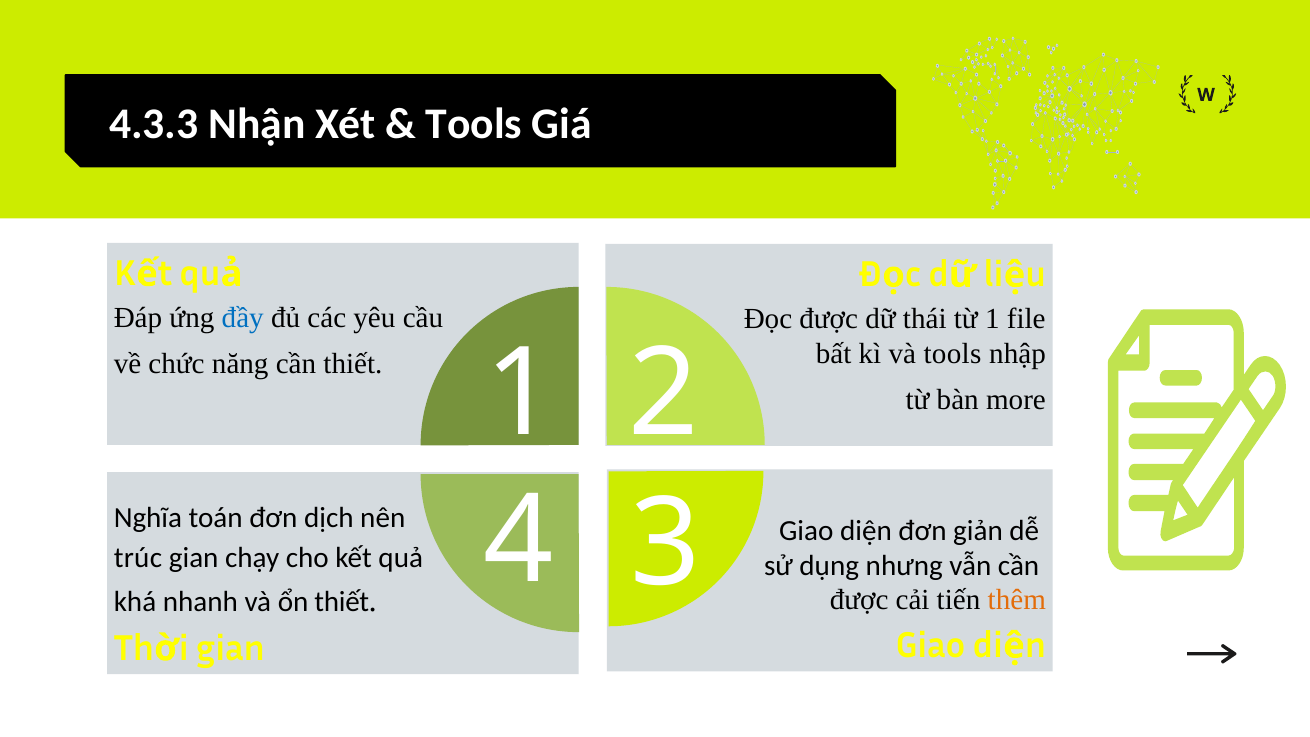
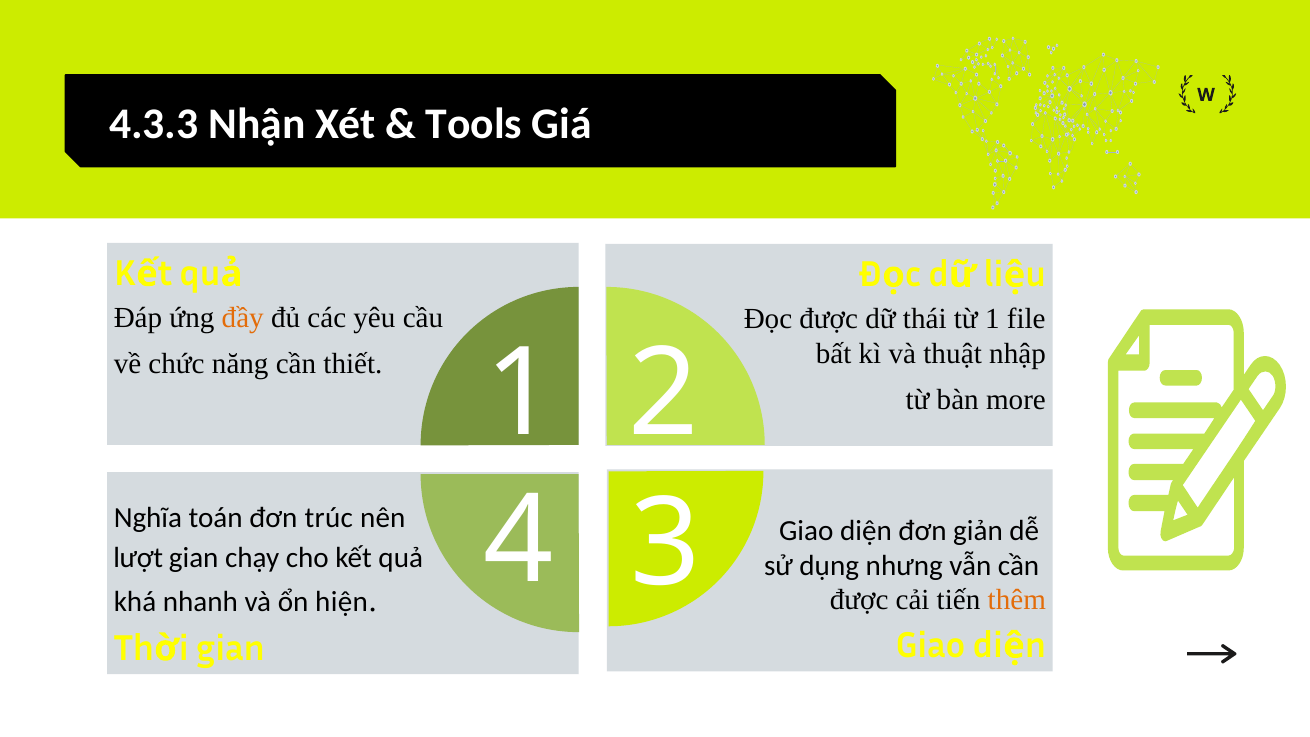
đầy colour: blue -> orange
và tools: tools -> thuật
dịch: dịch -> trúc
trúc: trúc -> lượt
ổn thiết: thiết -> hiện
